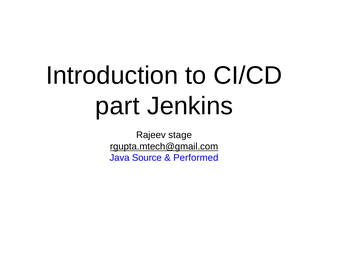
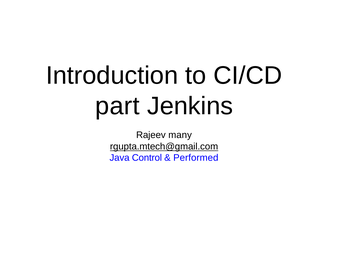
stage: stage -> many
Source: Source -> Control
